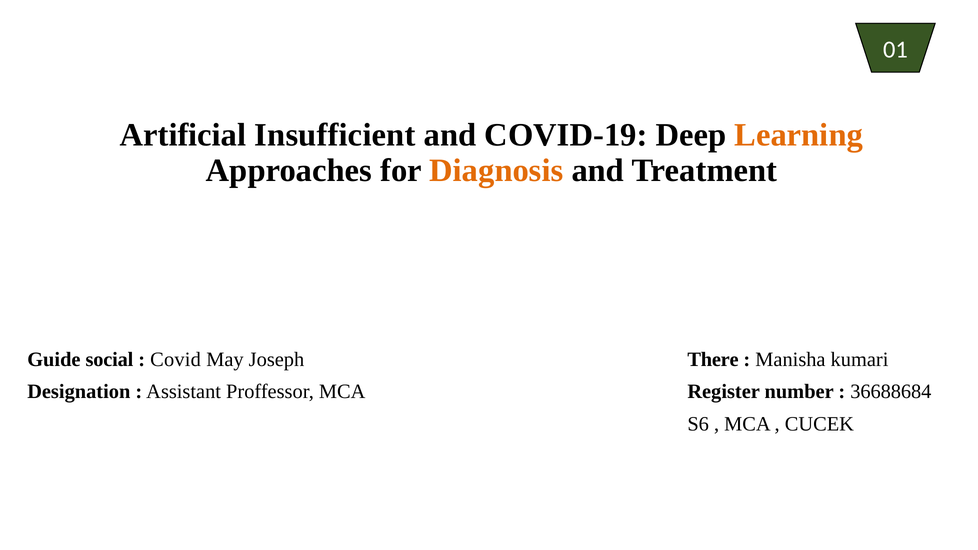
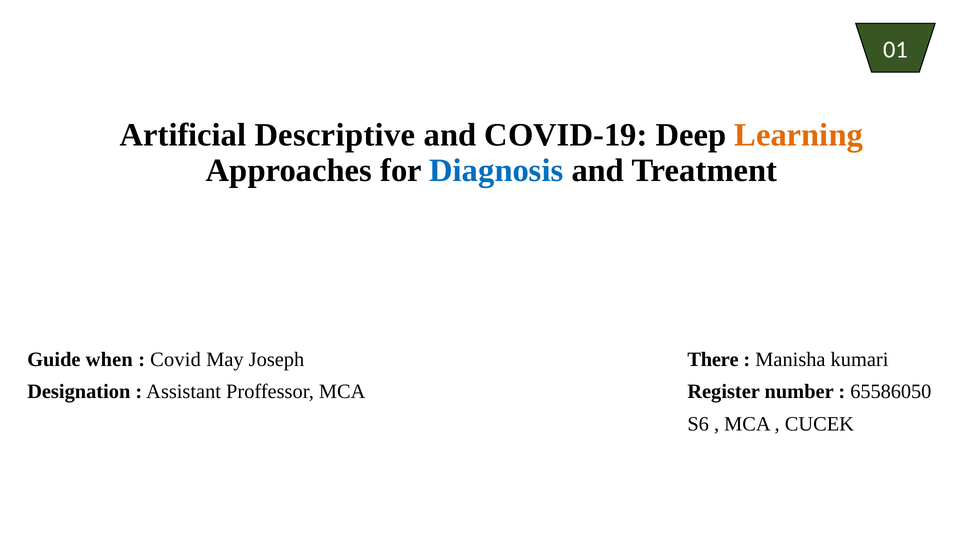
Insufficient: Insufficient -> Descriptive
Diagnosis colour: orange -> blue
social: social -> when
36688684: 36688684 -> 65586050
